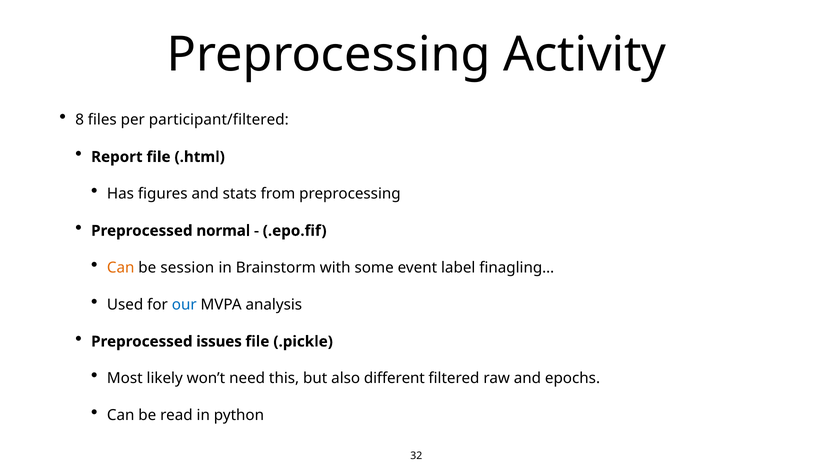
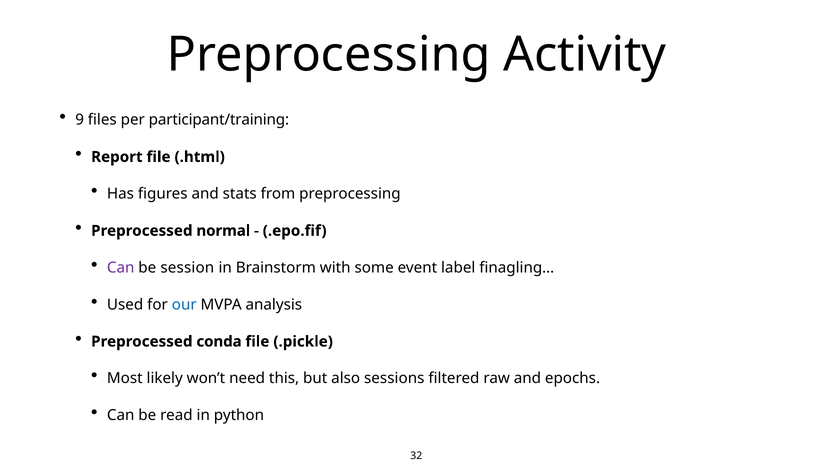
8: 8 -> 9
participant/filtered: participant/filtered -> participant/training
Can at (121, 267) colour: orange -> purple
issues: issues -> conda
different: different -> sessions
